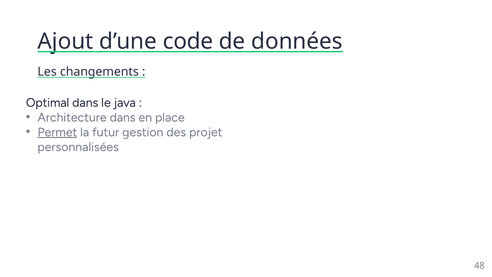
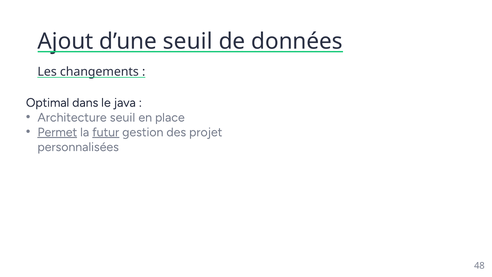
d’une code: code -> seuil
Architecture dans: dans -> seuil
futur underline: none -> present
